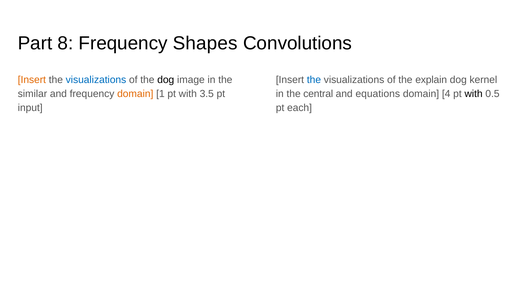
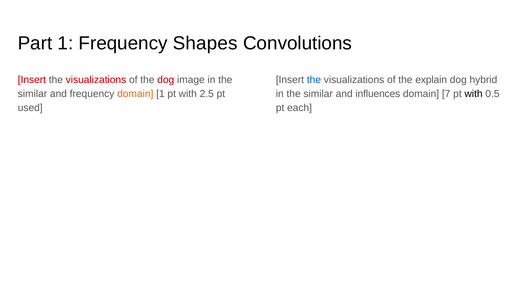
Part 8: 8 -> 1
Insert at (32, 80) colour: orange -> red
visualizations at (96, 80) colour: blue -> red
dog at (166, 80) colour: black -> red
kernel: kernel -> hybrid
3.5: 3.5 -> 2.5
central at (318, 94): central -> similar
equations: equations -> influences
4: 4 -> 7
input: input -> used
